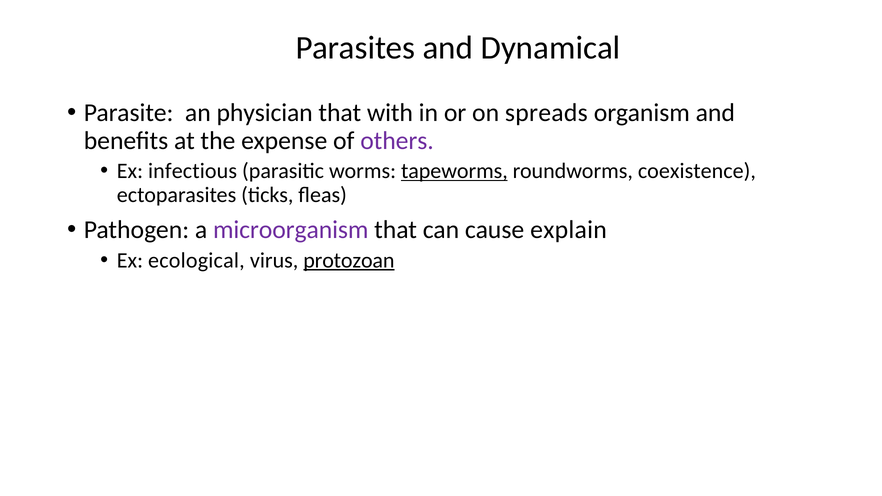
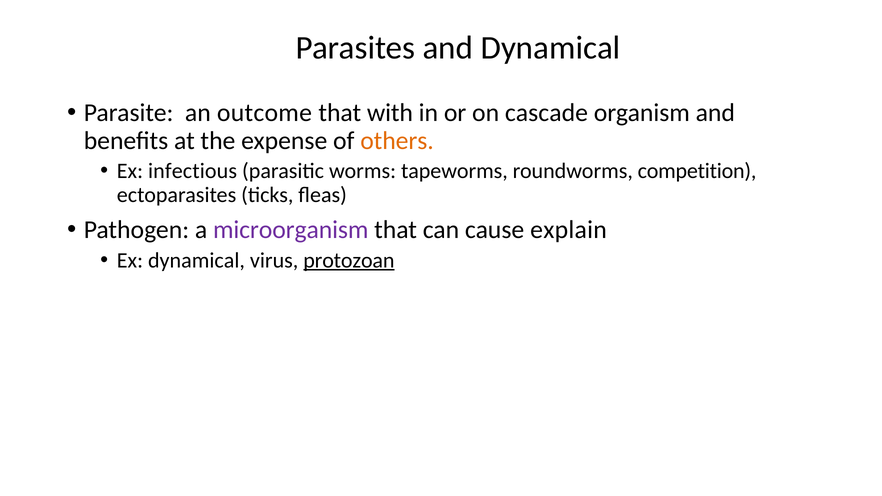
physician: physician -> outcome
spreads: spreads -> cascade
others colour: purple -> orange
tapeworms underline: present -> none
coexistence: coexistence -> competition
Ex ecological: ecological -> dynamical
